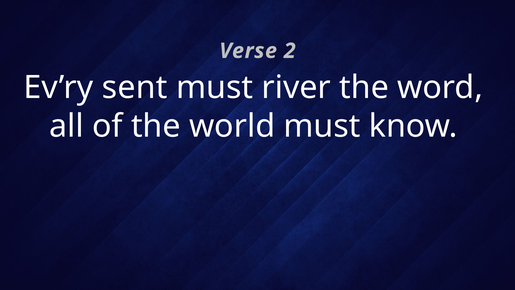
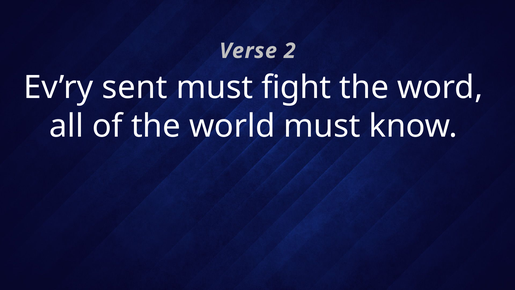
river: river -> fight
